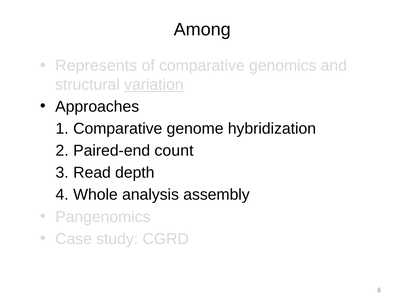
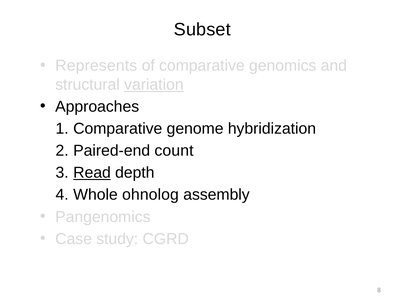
Among: Among -> Subset
Read underline: none -> present
analysis: analysis -> ohnolog
